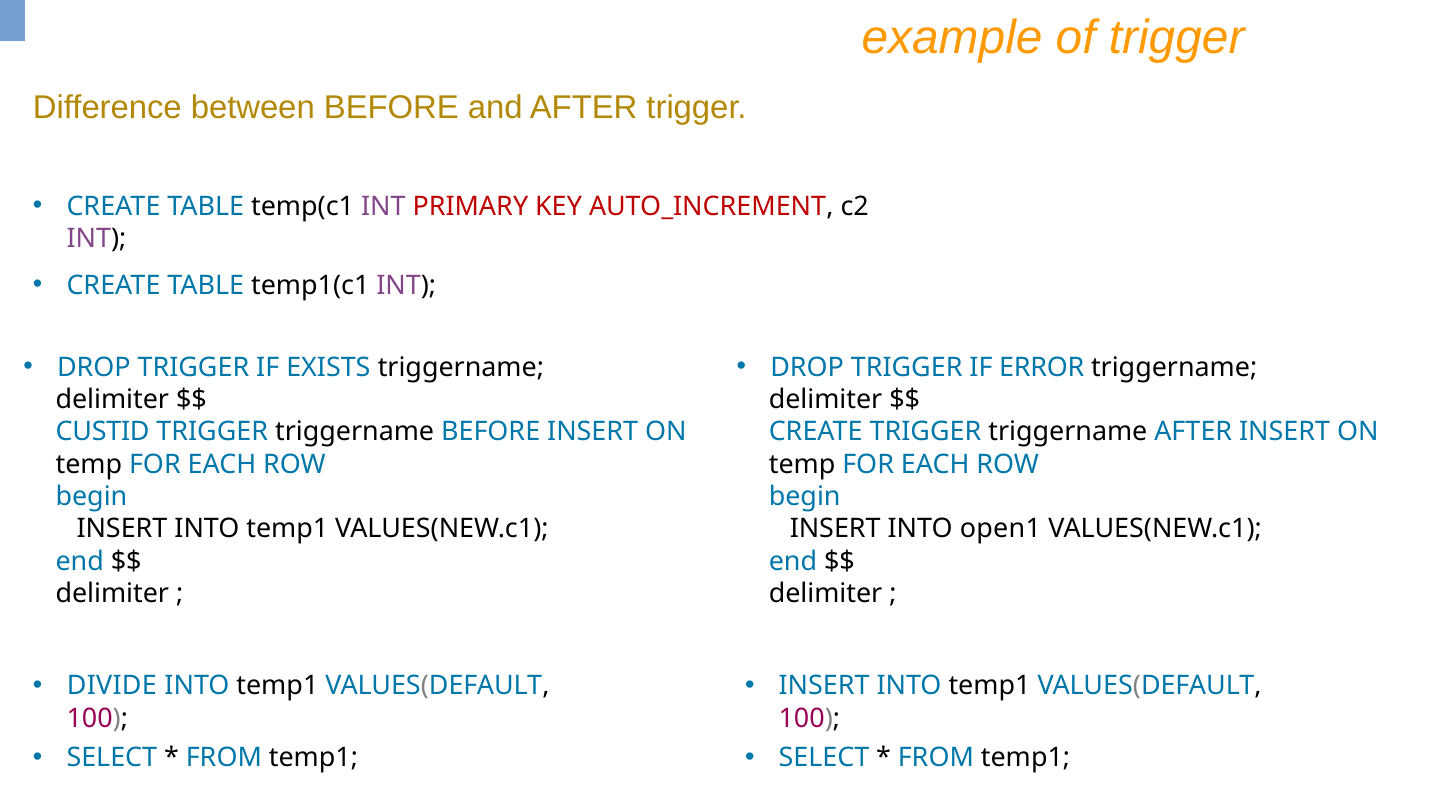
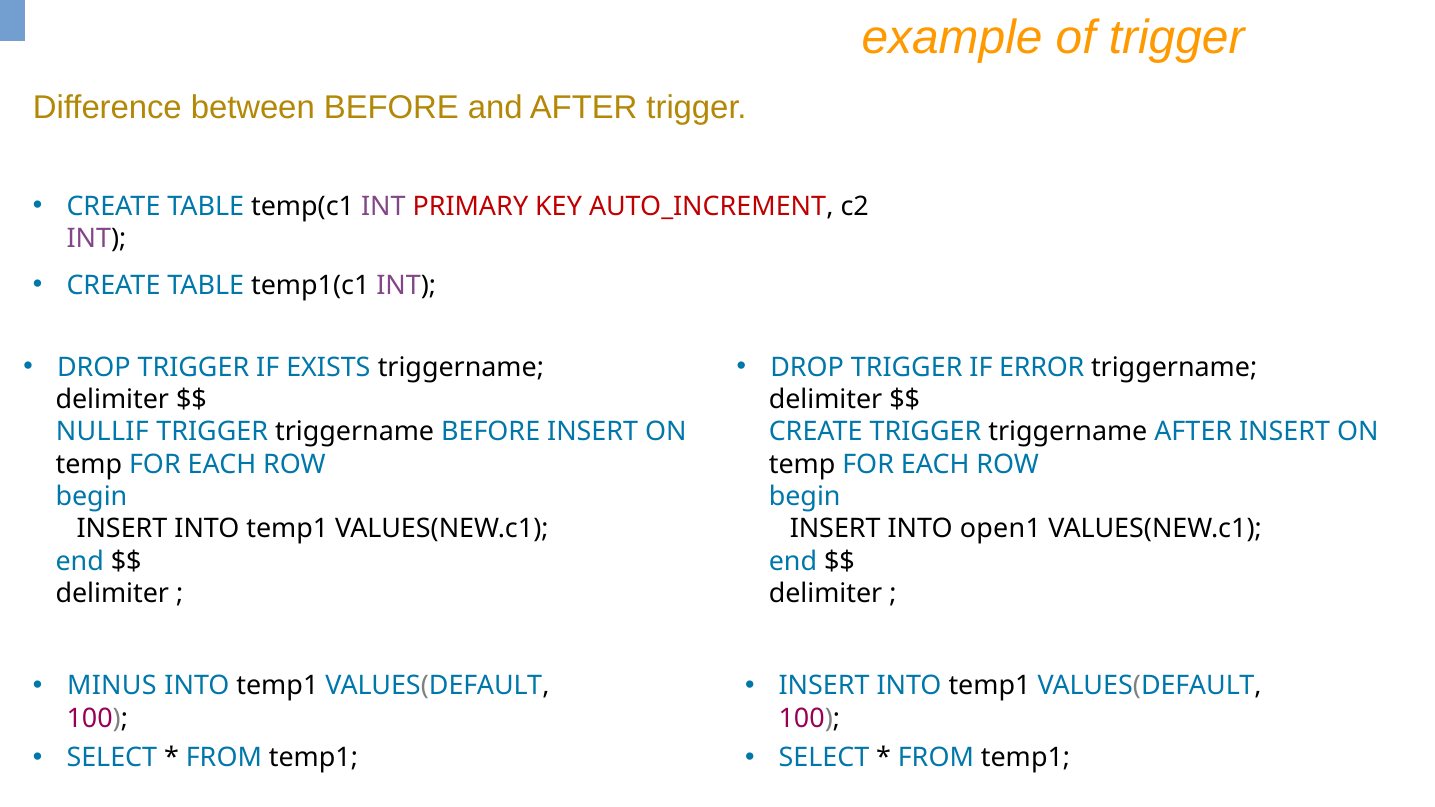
CUSTID: CUSTID -> NULLIF
DIVIDE: DIVIDE -> MINUS
